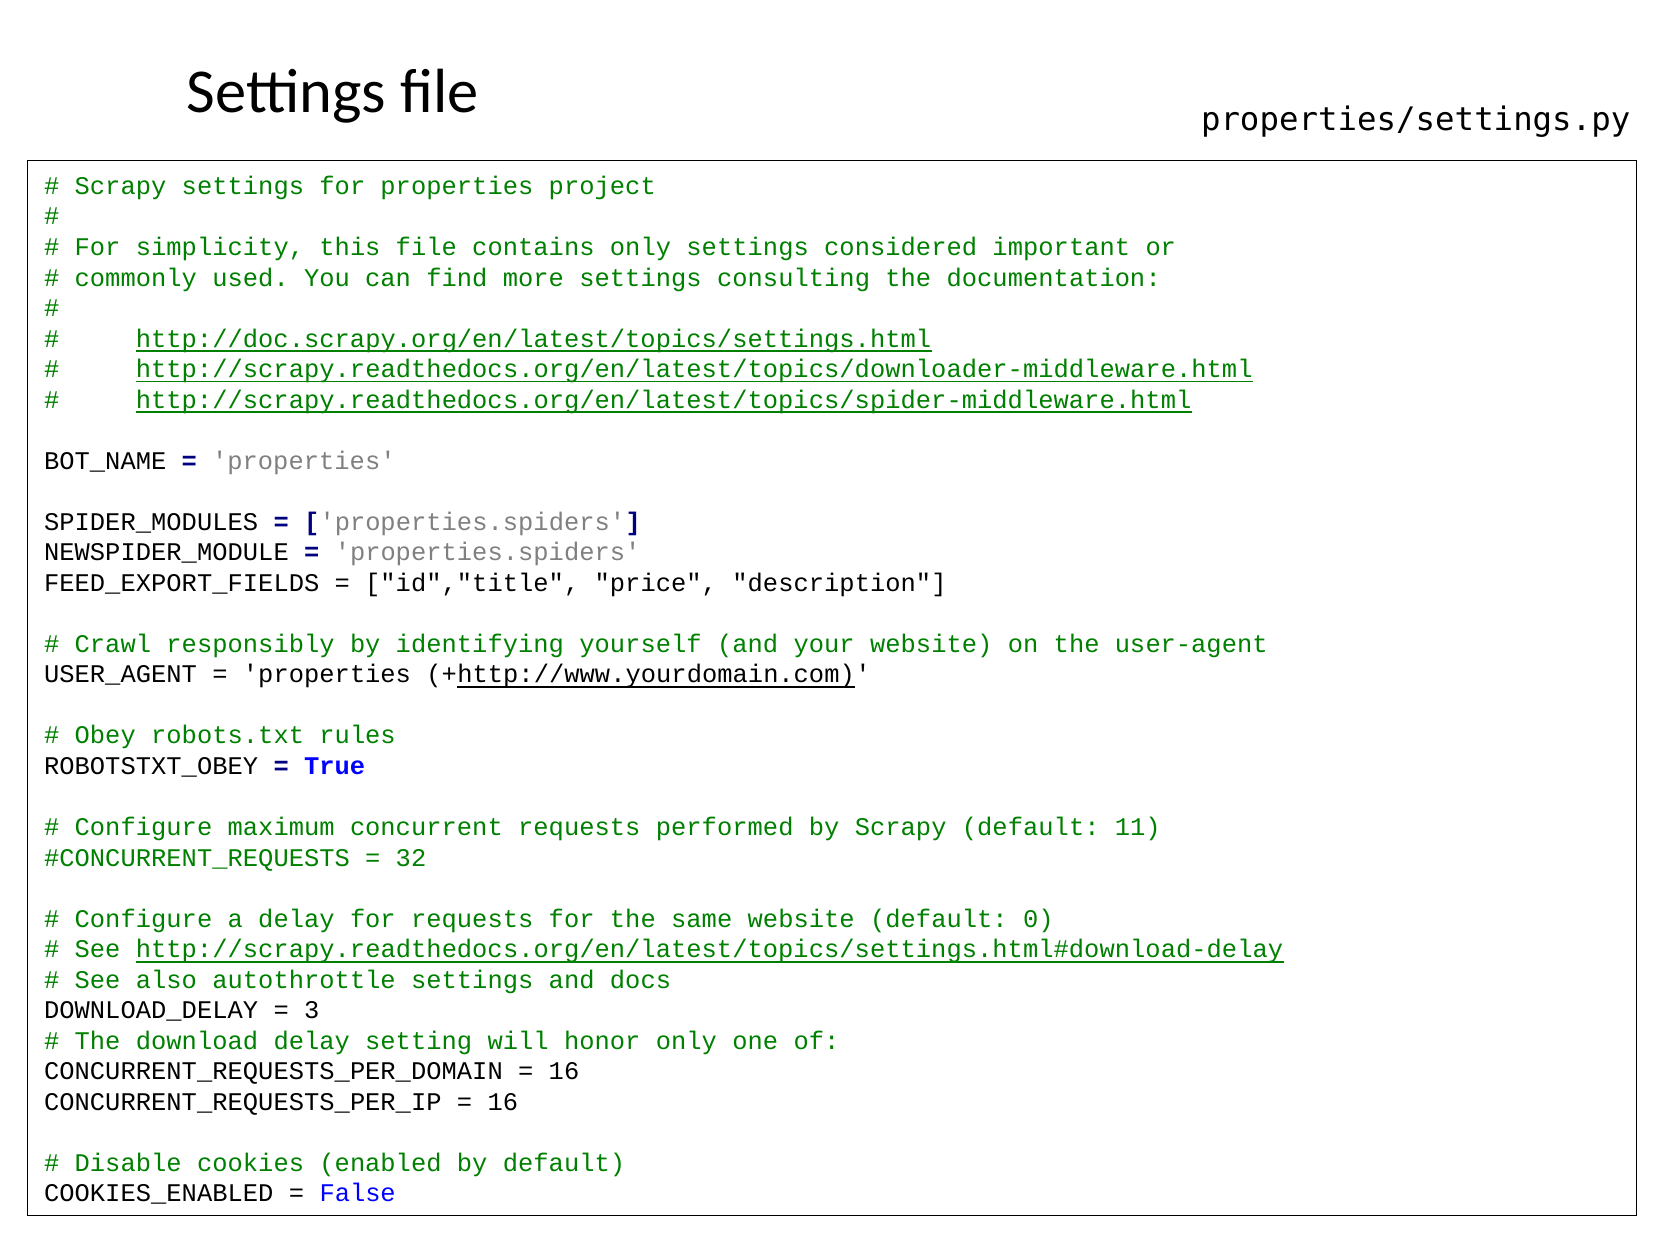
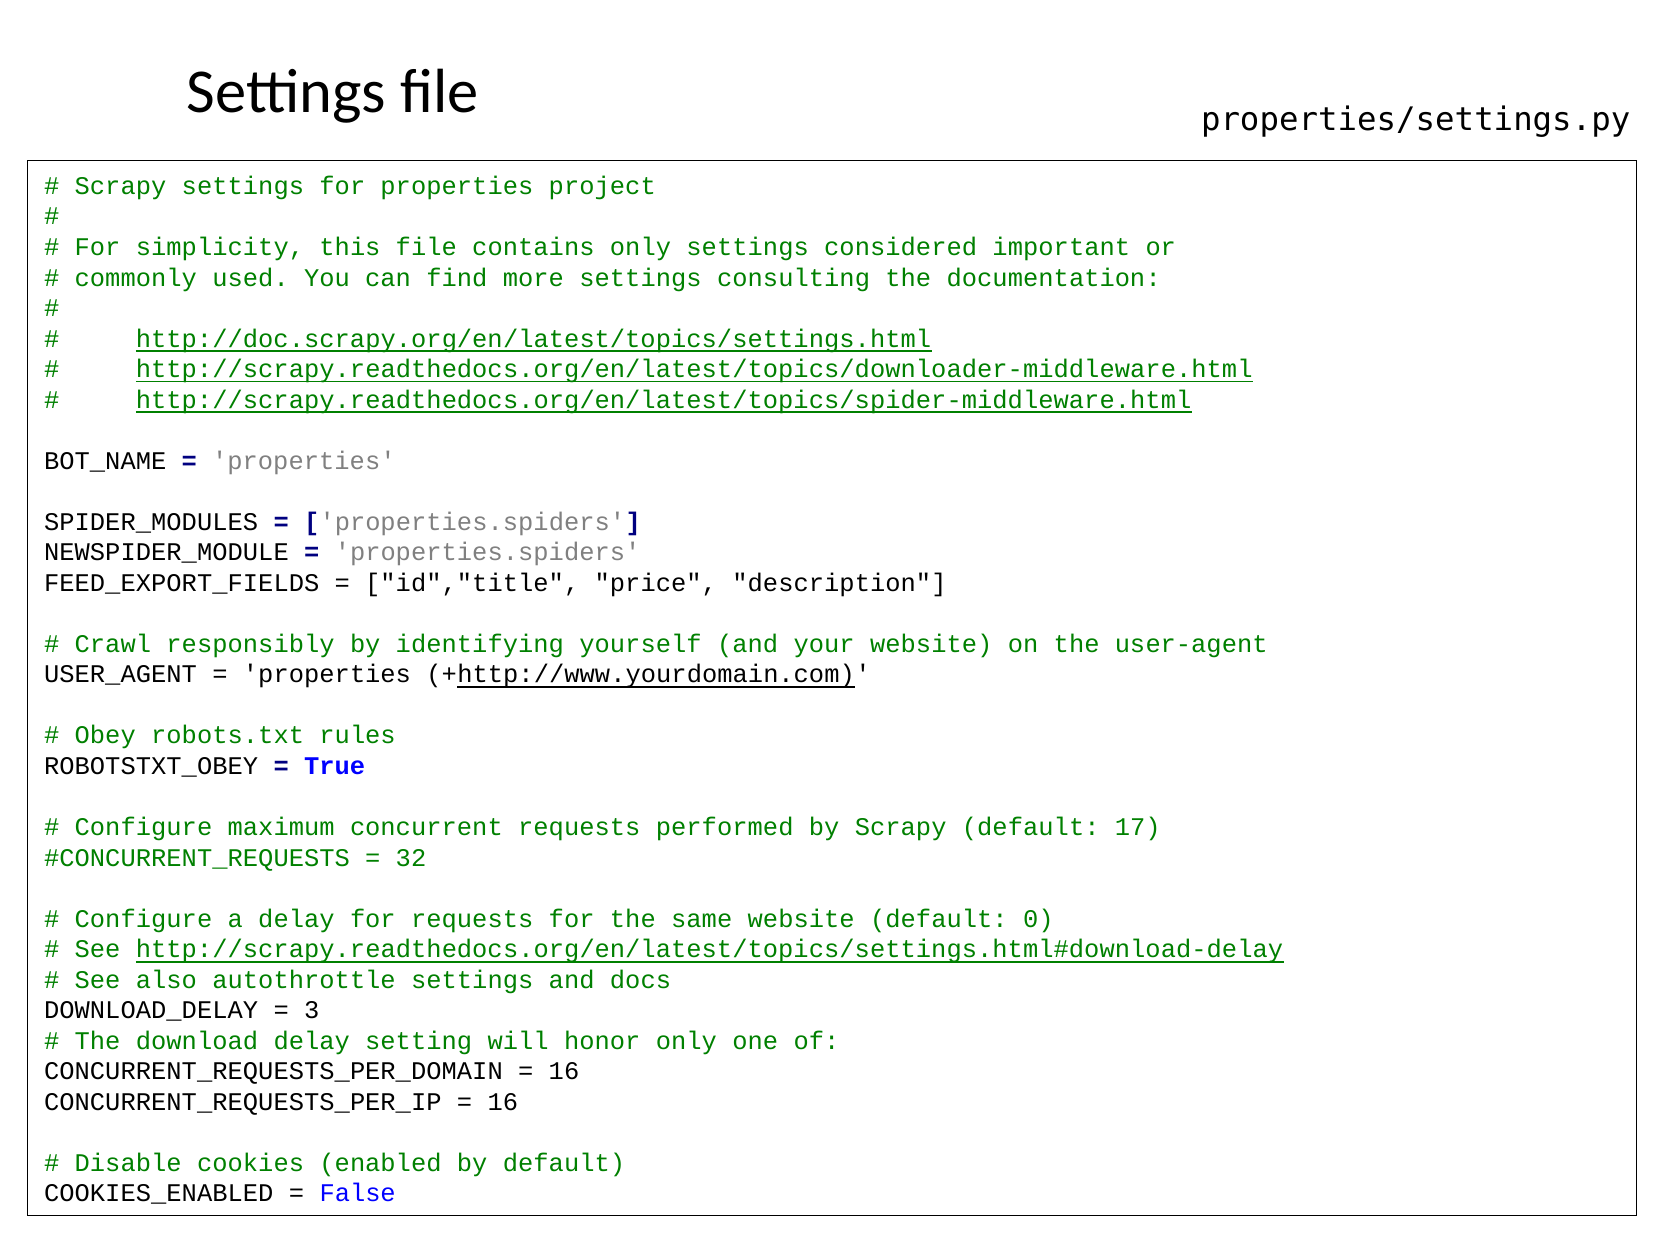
11: 11 -> 17
